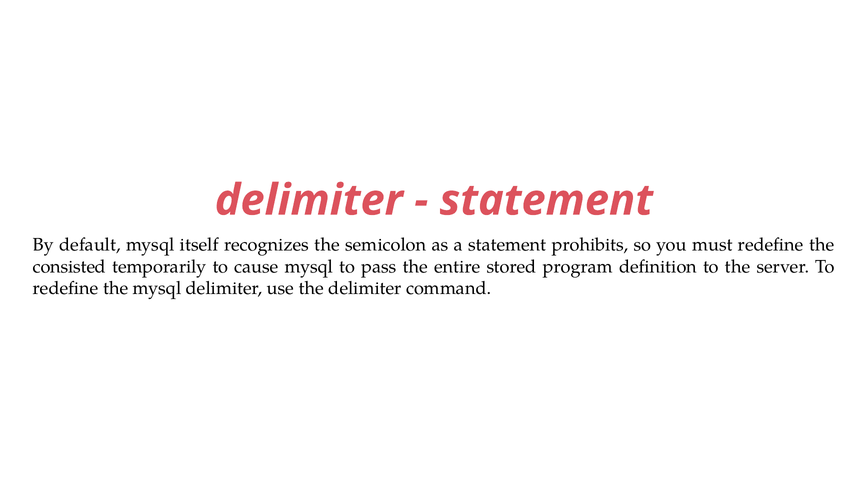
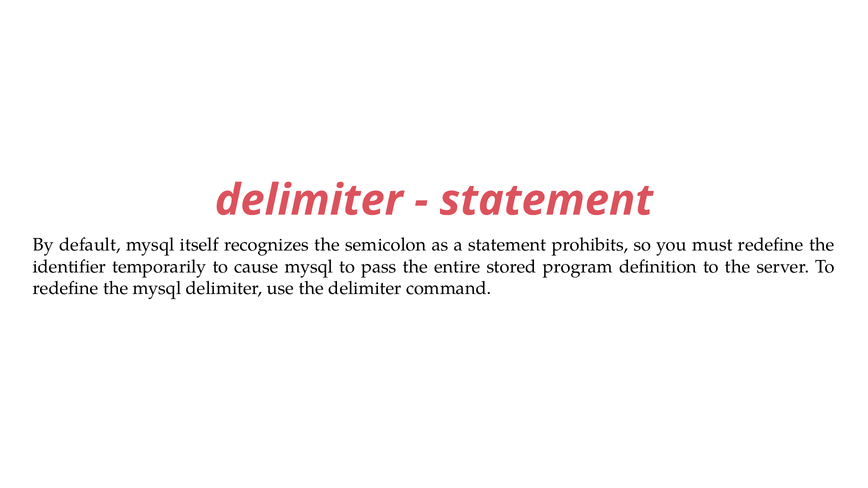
consisted: consisted -> identifier
